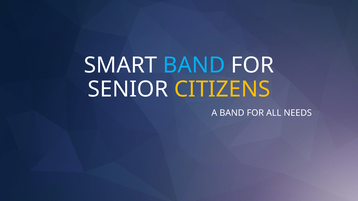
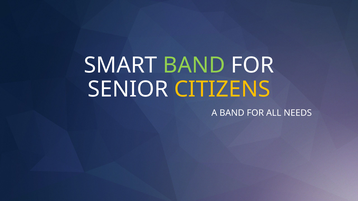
BAND at (194, 65) colour: light blue -> light green
